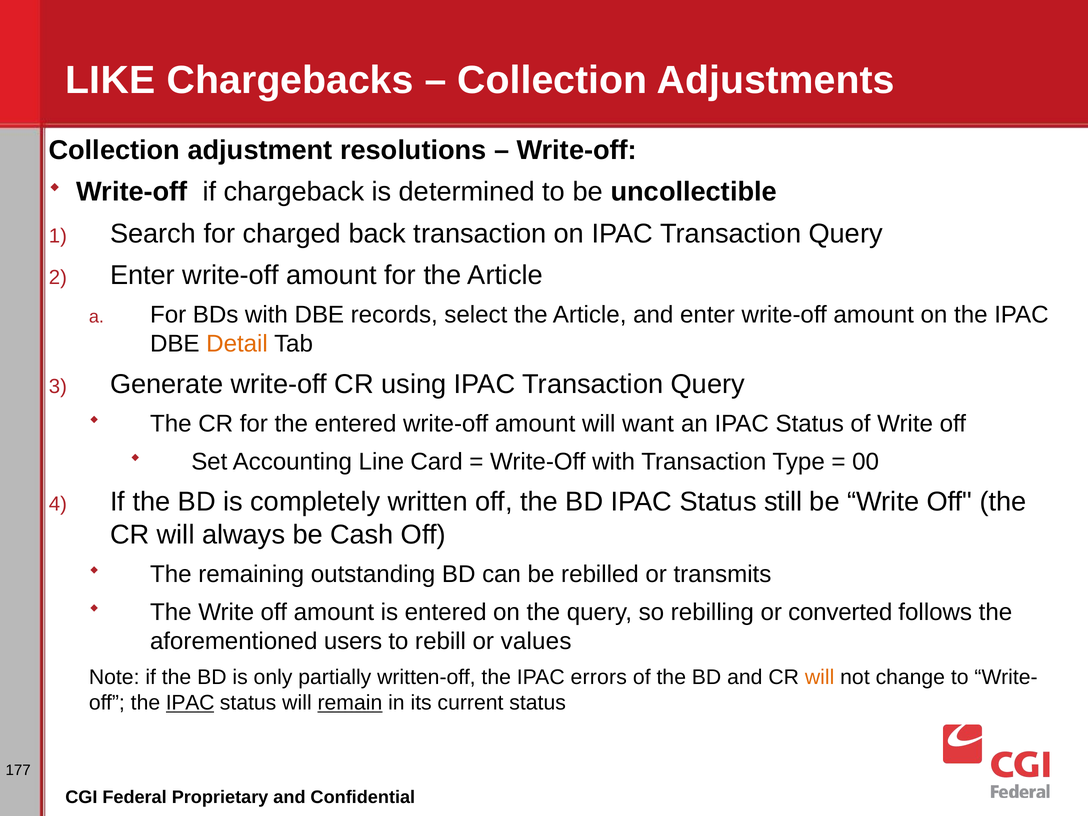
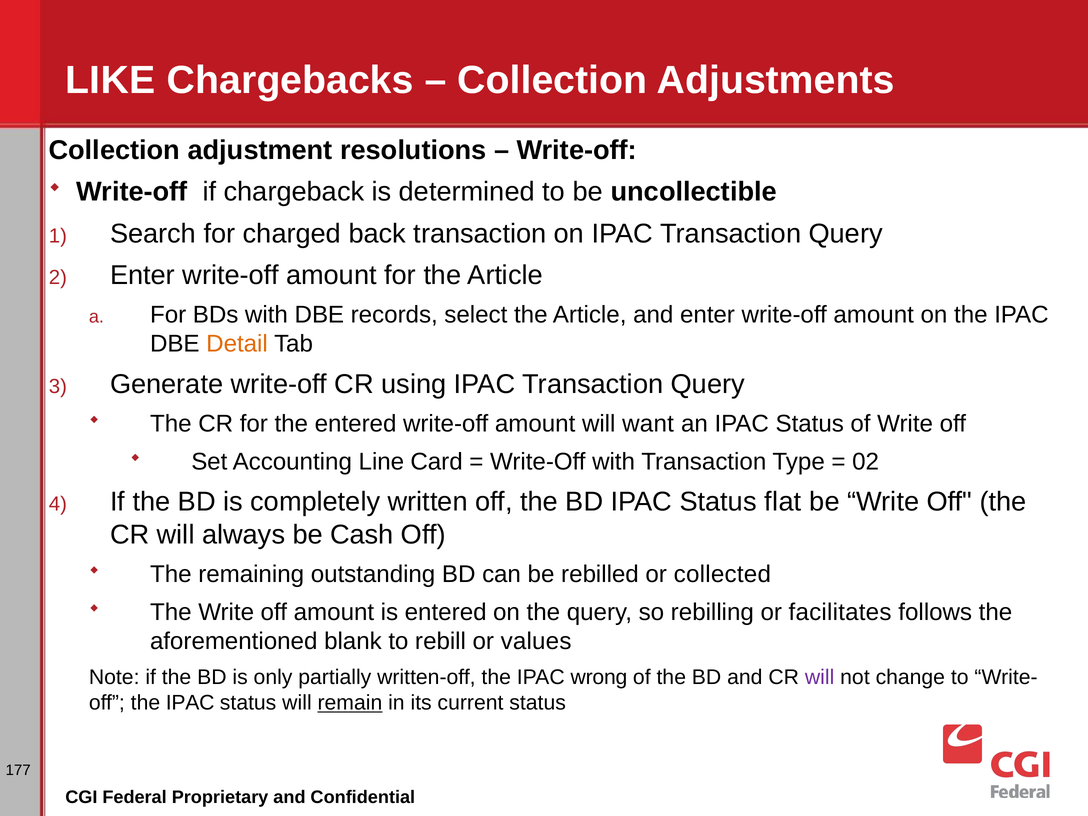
00: 00 -> 02
still: still -> flat
transmits: transmits -> collected
converted: converted -> facilitates
users: users -> blank
errors: errors -> wrong
will at (820, 677) colour: orange -> purple
IPAC at (190, 703) underline: present -> none
